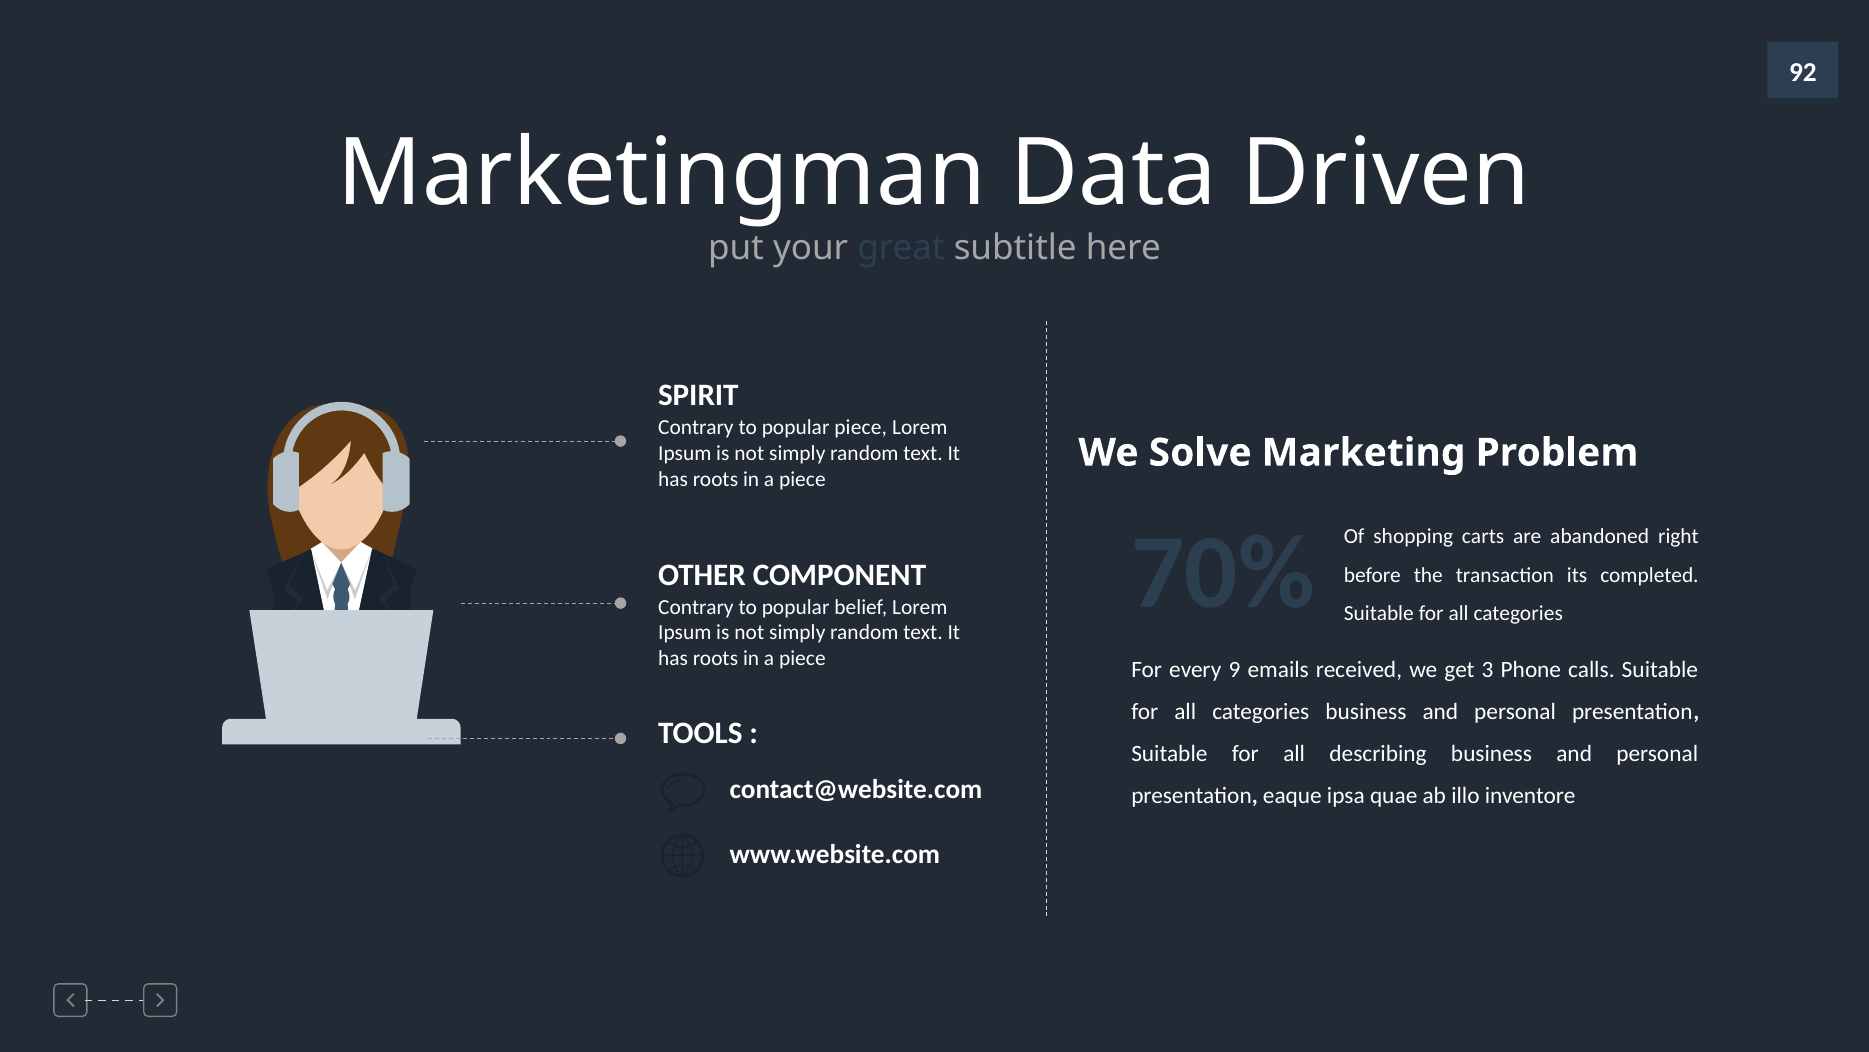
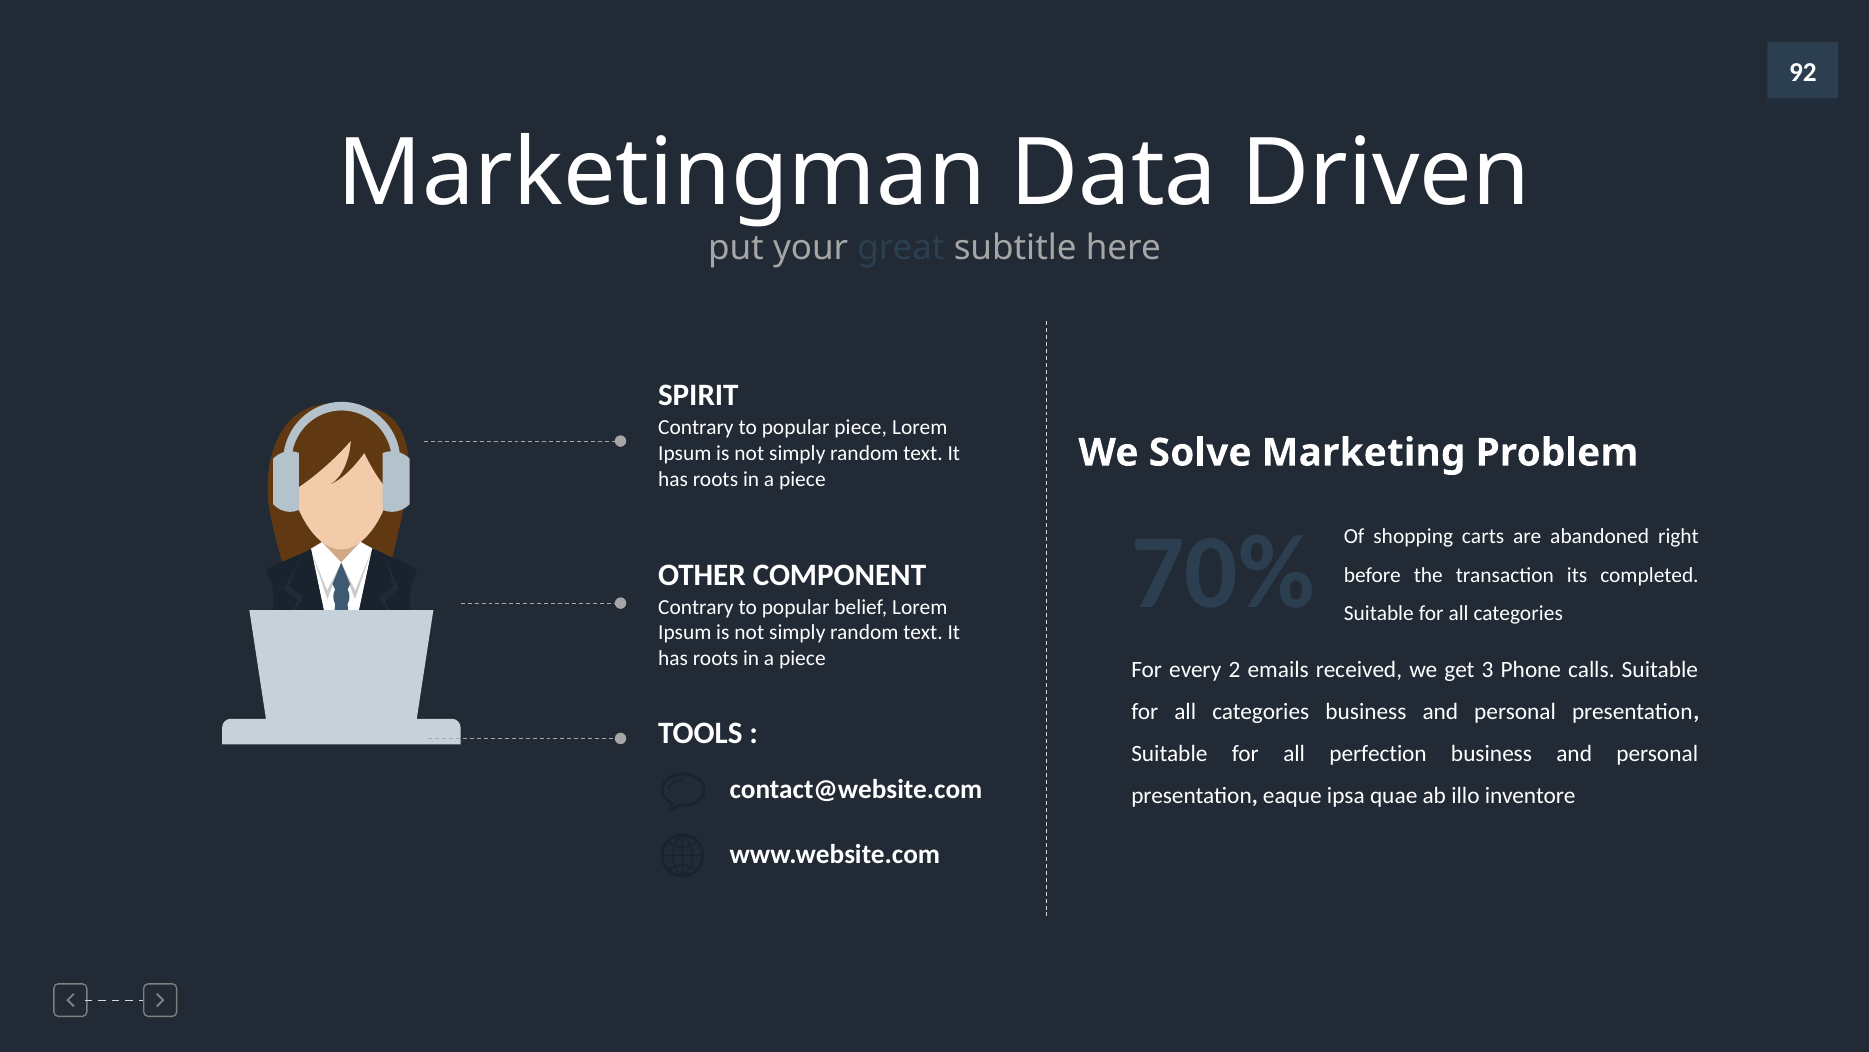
9: 9 -> 2
describing: describing -> perfection
